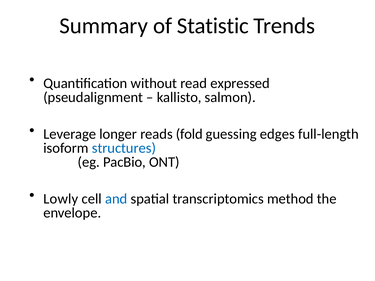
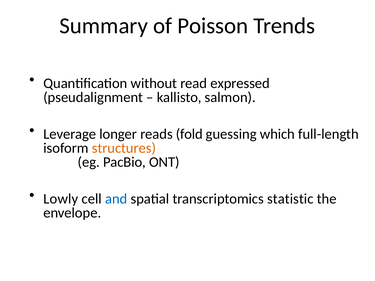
Statistic: Statistic -> Poisson
edges: edges -> which
structures colour: blue -> orange
method: method -> statistic
